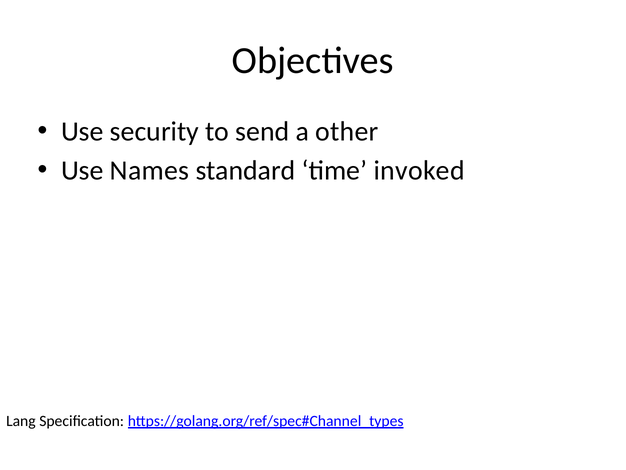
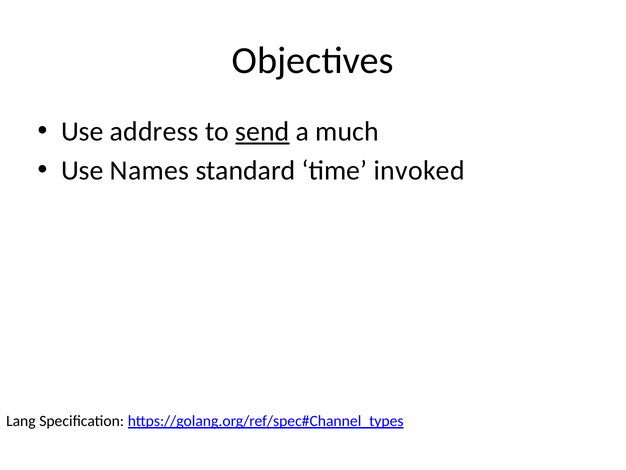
security: security -> address
send underline: none -> present
other: other -> much
